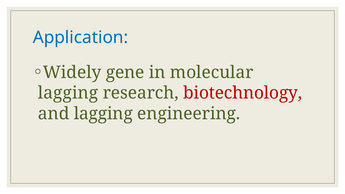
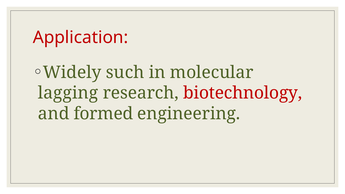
Application colour: blue -> red
gene: gene -> such
and lagging: lagging -> formed
